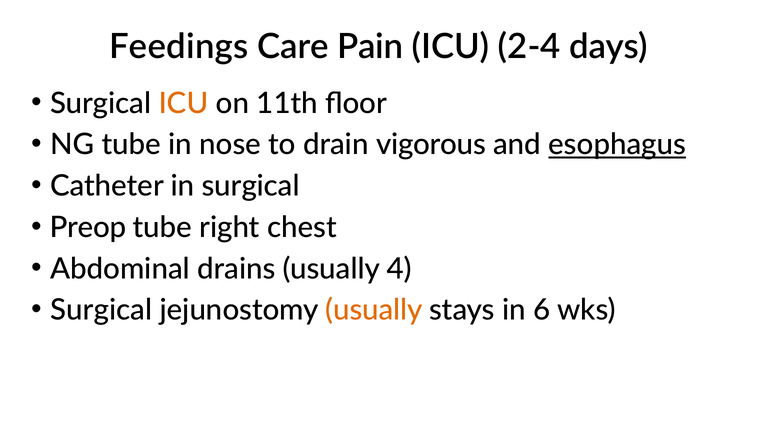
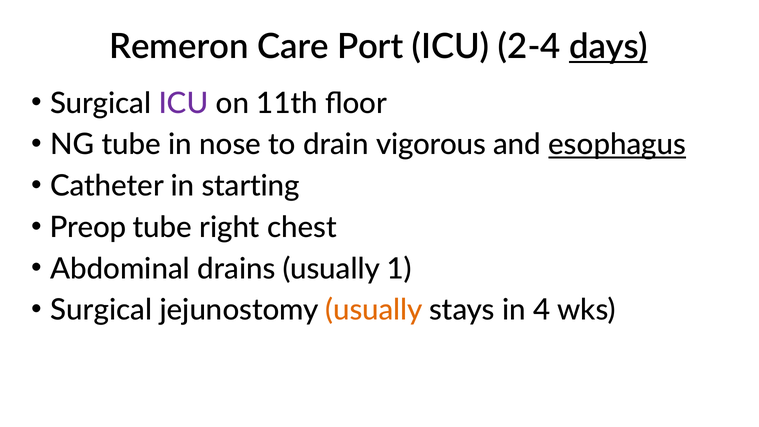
Feedings: Feedings -> Remeron
Pain: Pain -> Port
days underline: none -> present
ICU at (183, 103) colour: orange -> purple
in surgical: surgical -> starting
4: 4 -> 1
6: 6 -> 4
